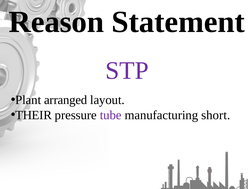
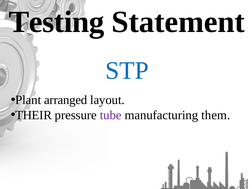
Reason: Reason -> Testing
STP colour: purple -> blue
short: short -> them
